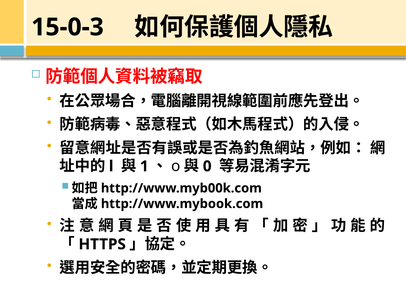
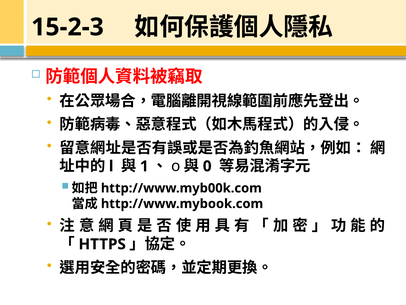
15-0-3: 15-0-3 -> 15-2-3
